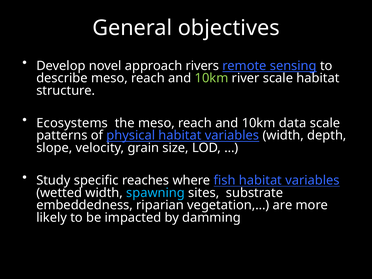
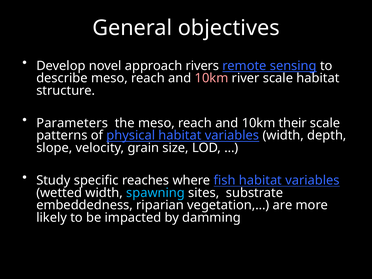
10km at (212, 78) colour: light green -> pink
Ecosystems: Ecosystems -> Parameters
data: data -> their
